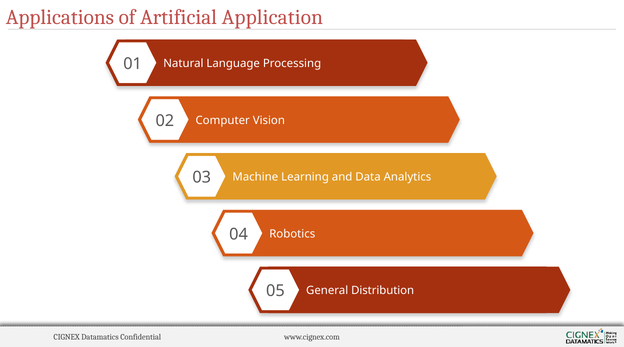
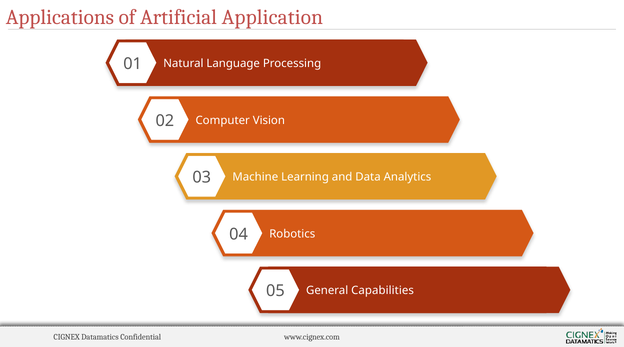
Distribution: Distribution -> Capabilities
